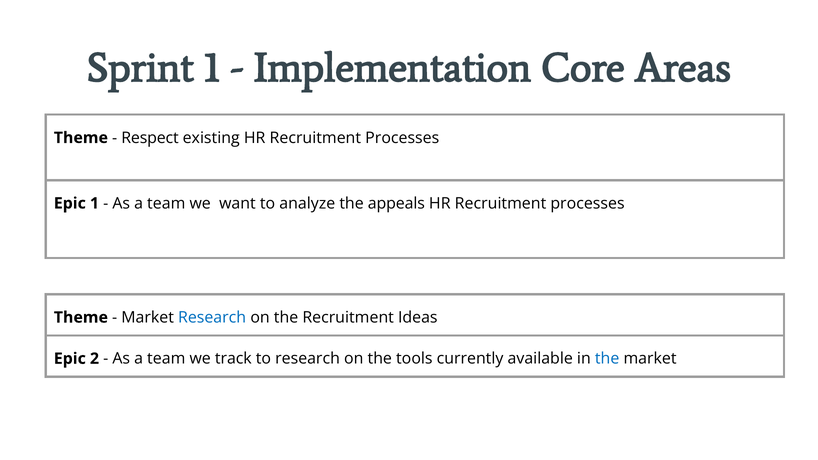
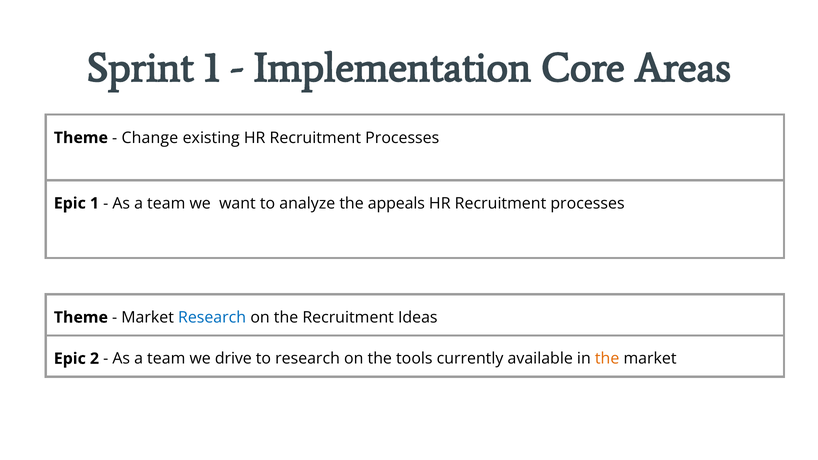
Respect: Respect -> Change
track: track -> drive
the at (607, 359) colour: blue -> orange
